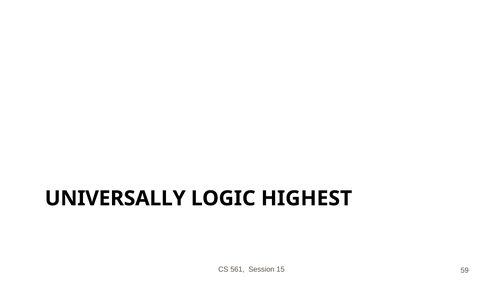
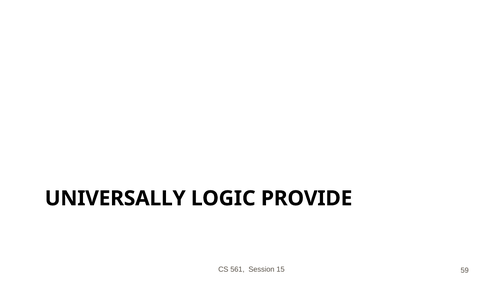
HIGHEST: HIGHEST -> PROVIDE
